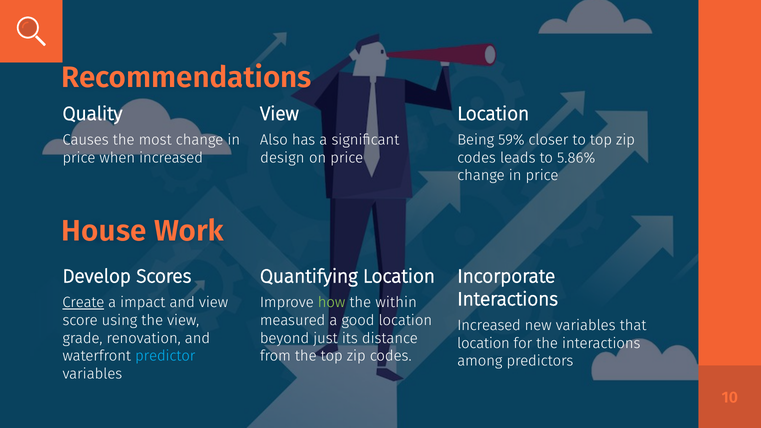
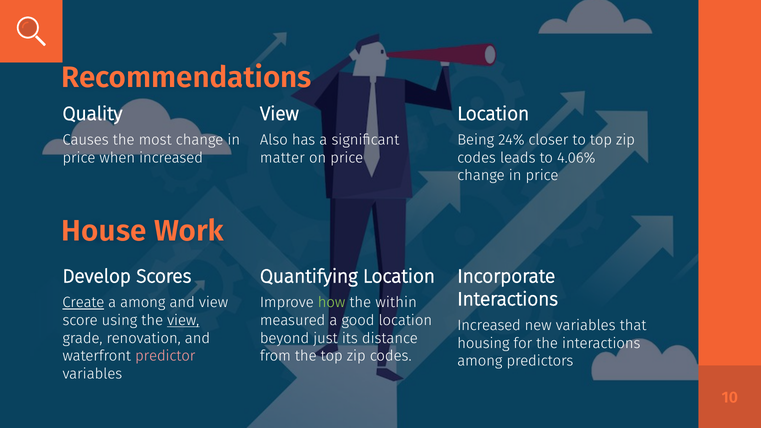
59%: 59% -> 24%
design: design -> matter
5.86%: 5.86% -> 4.06%
a impact: impact -> among
view at (183, 320) underline: none -> present
location at (483, 343): location -> housing
predictor colour: light blue -> pink
